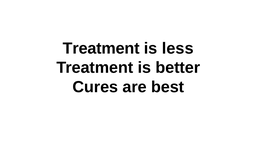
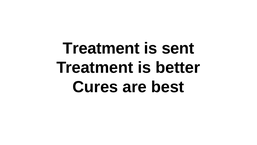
less: less -> sent
